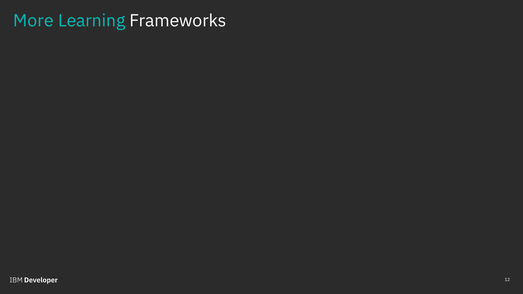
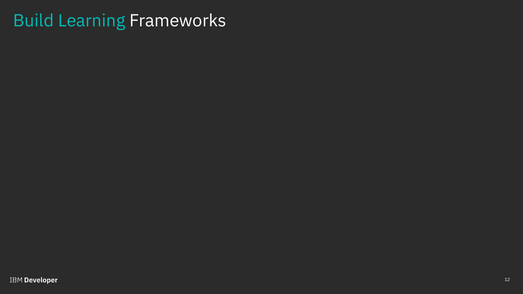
More: More -> Build
